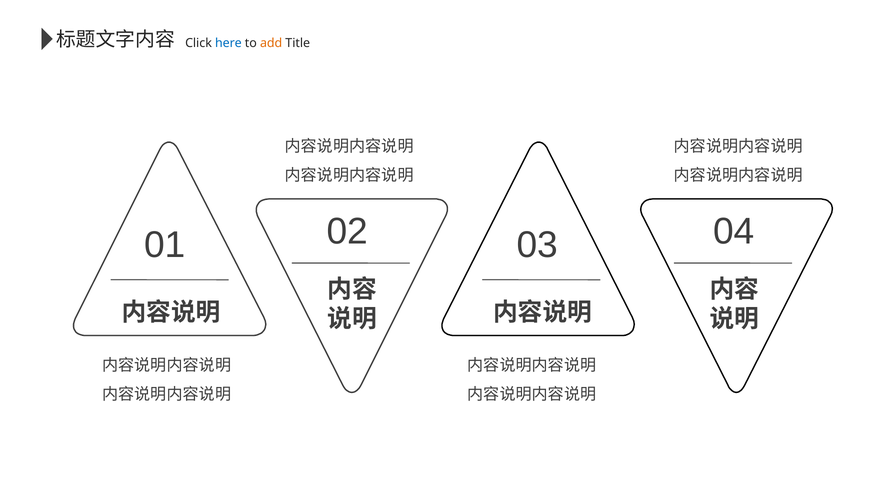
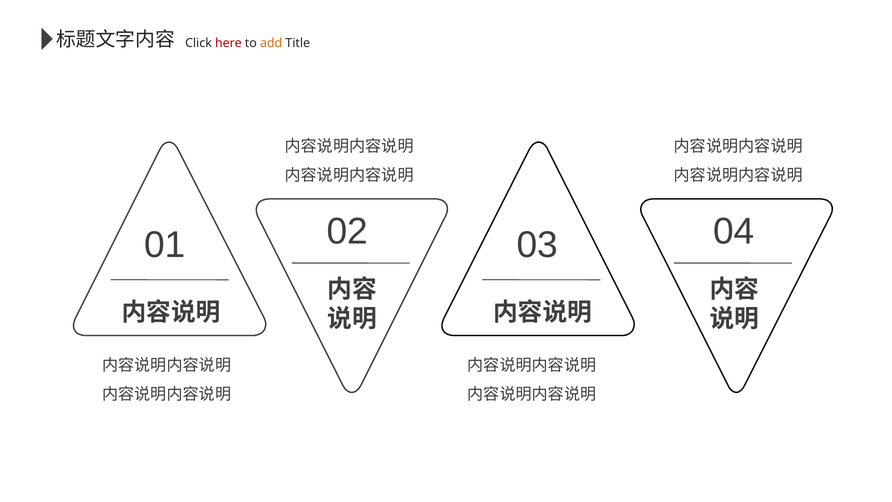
here colour: blue -> red
